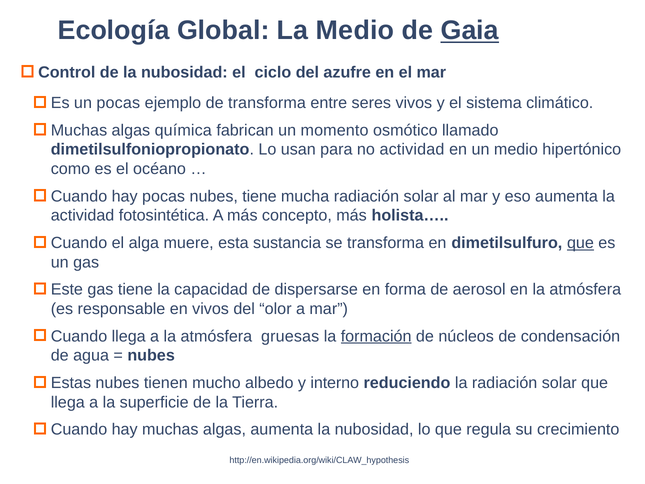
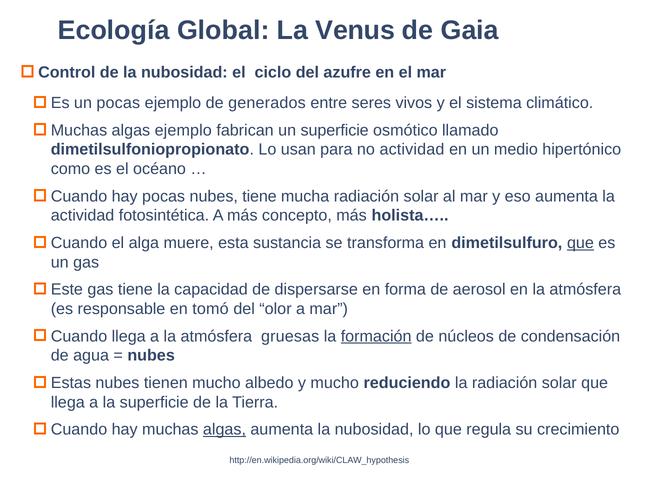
La Medio: Medio -> Venus
Gaia underline: present -> none
de transforma: transforma -> generados
algas química: química -> ejemplo
un momento: momento -> superficie
en vivos: vivos -> tomó
y interno: interno -> mucho
algas at (224, 429) underline: none -> present
